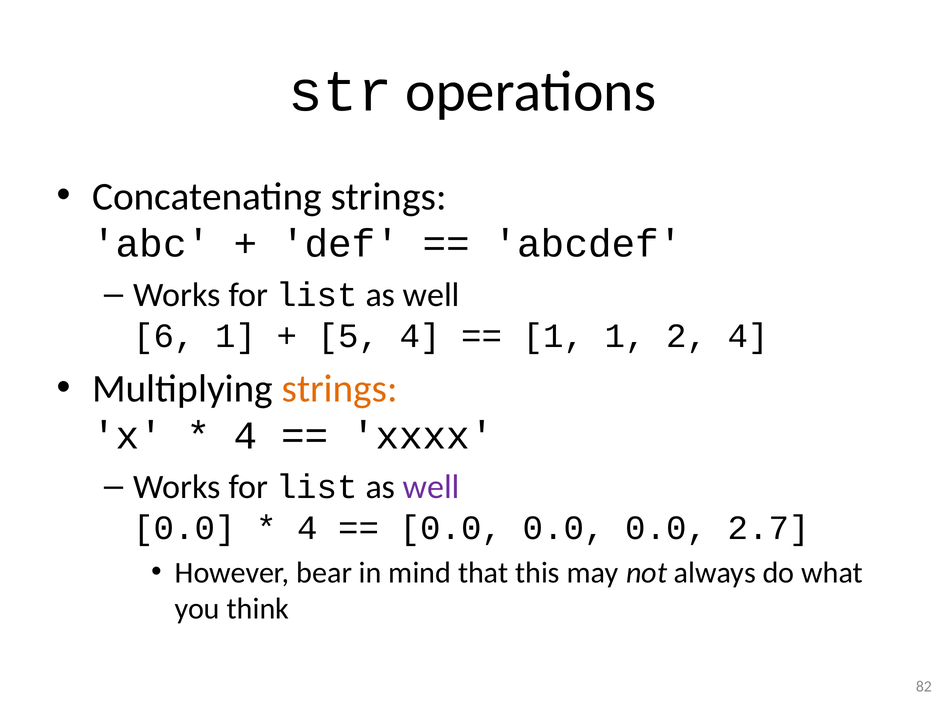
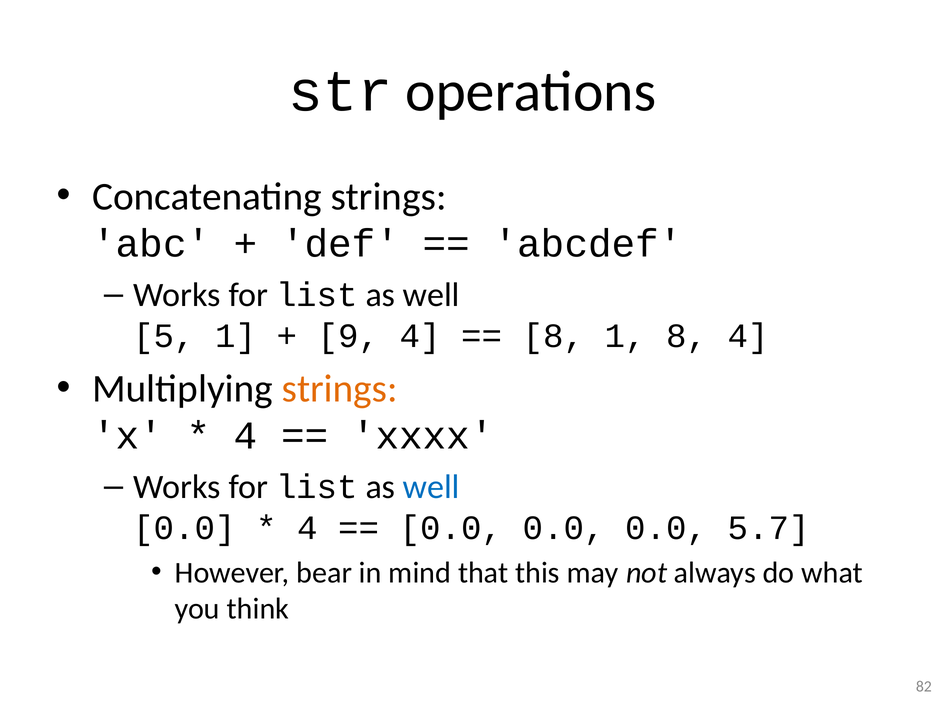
6: 6 -> 5
5: 5 -> 9
1 at (554, 336): 1 -> 8
1 2: 2 -> 8
well at (431, 487) colour: purple -> blue
2.7: 2.7 -> 5.7
